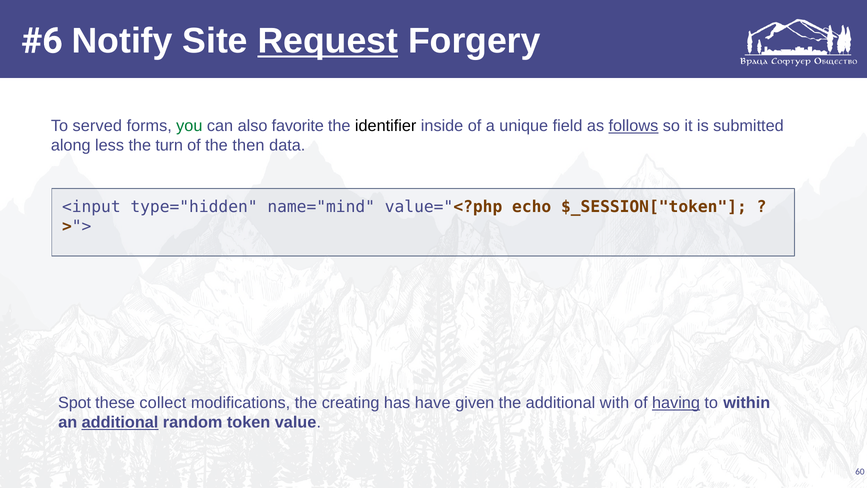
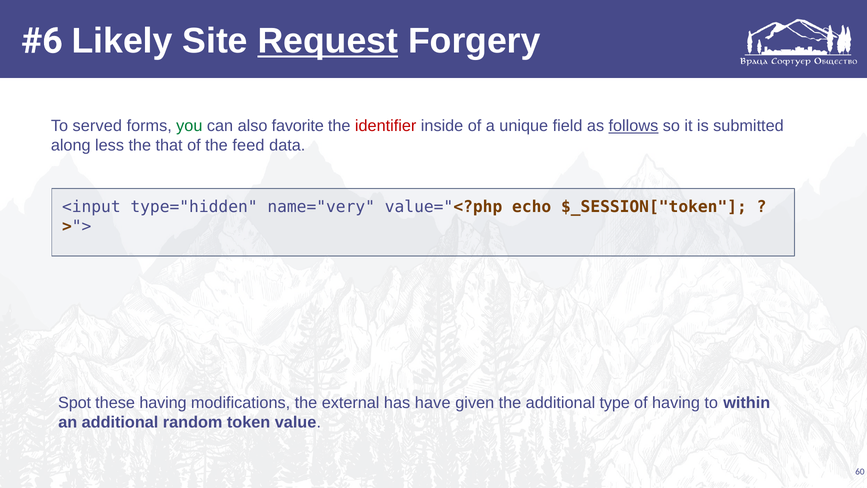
Notify: Notify -> Likely
identifier colour: black -> red
turn: turn -> that
then: then -> feed
name="mind: name="mind -> name="very
these collect: collect -> having
creating: creating -> external
with: with -> type
having at (676, 403) underline: present -> none
additional at (120, 422) underline: present -> none
